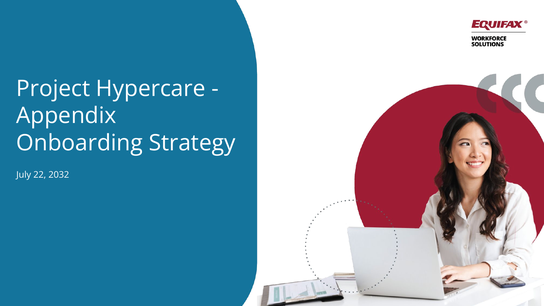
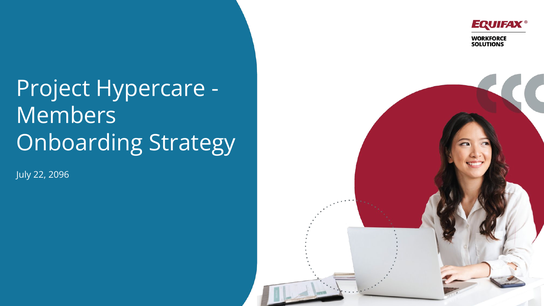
Appendix: Appendix -> Members
2032: 2032 -> 2096
